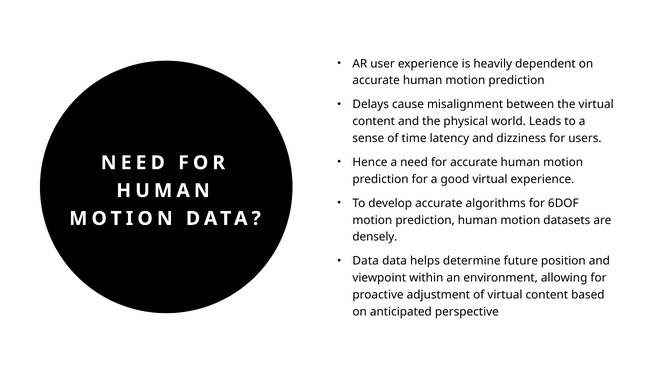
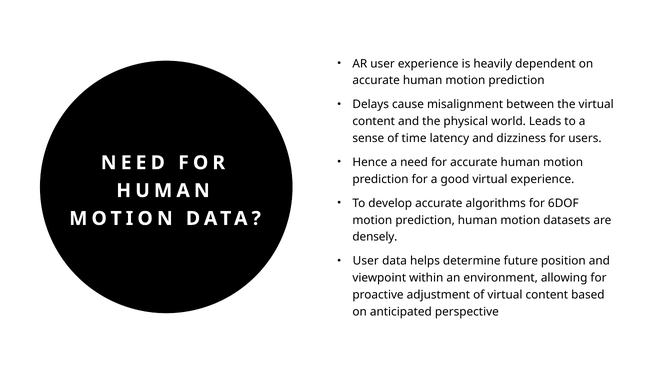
Data at (366, 261): Data -> User
